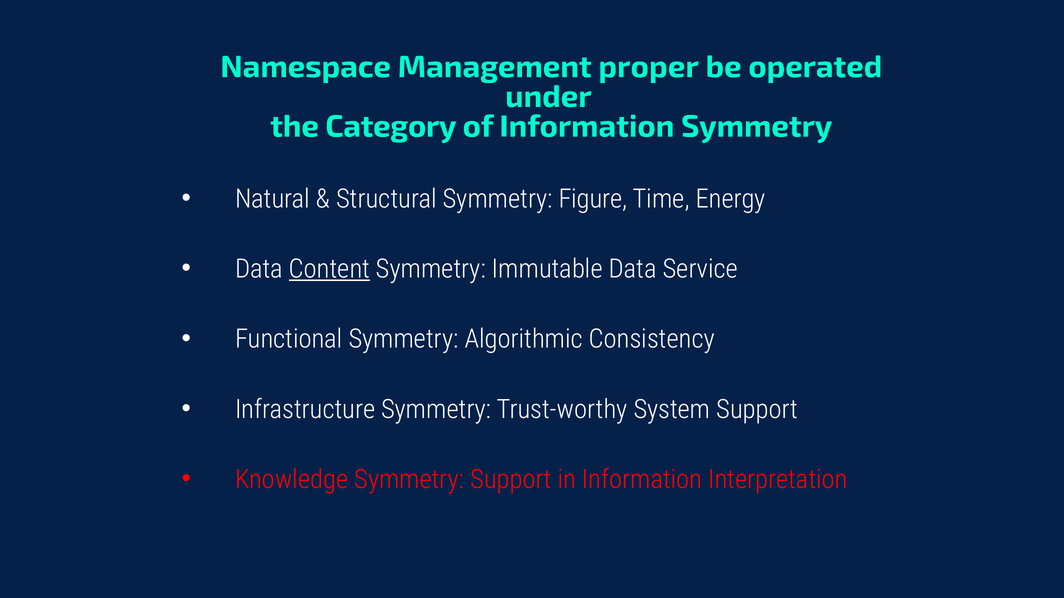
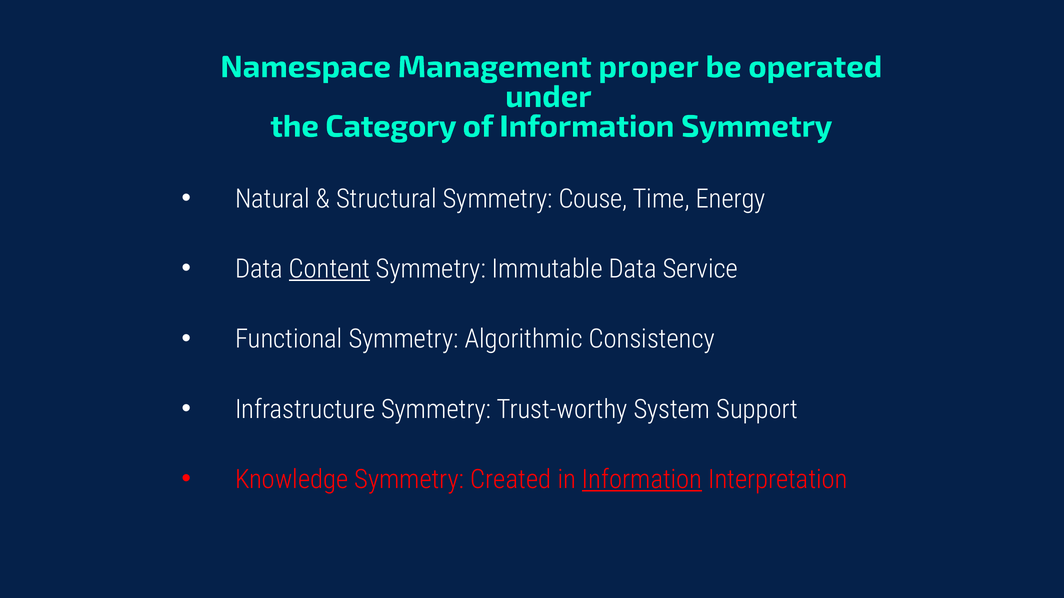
Figure: Figure -> Couse
Symmetry Support: Support -> Created
Information at (642, 480) underline: none -> present
